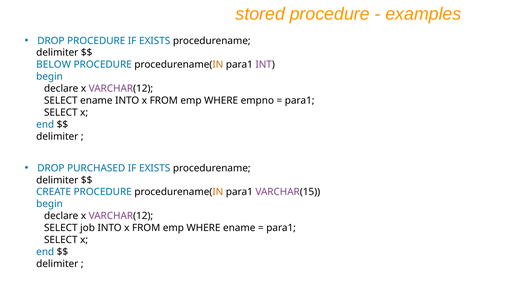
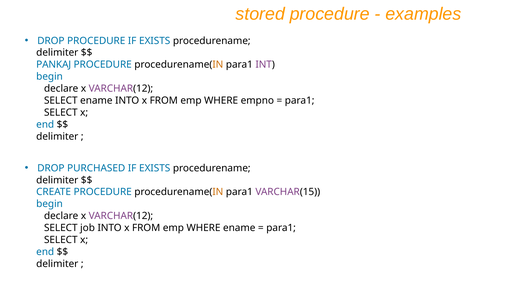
BELOW: BELOW -> PANKAJ
